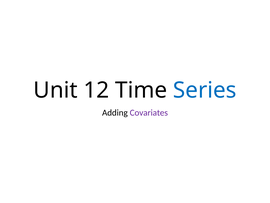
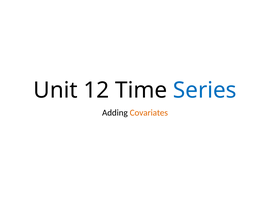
Covariates colour: purple -> orange
